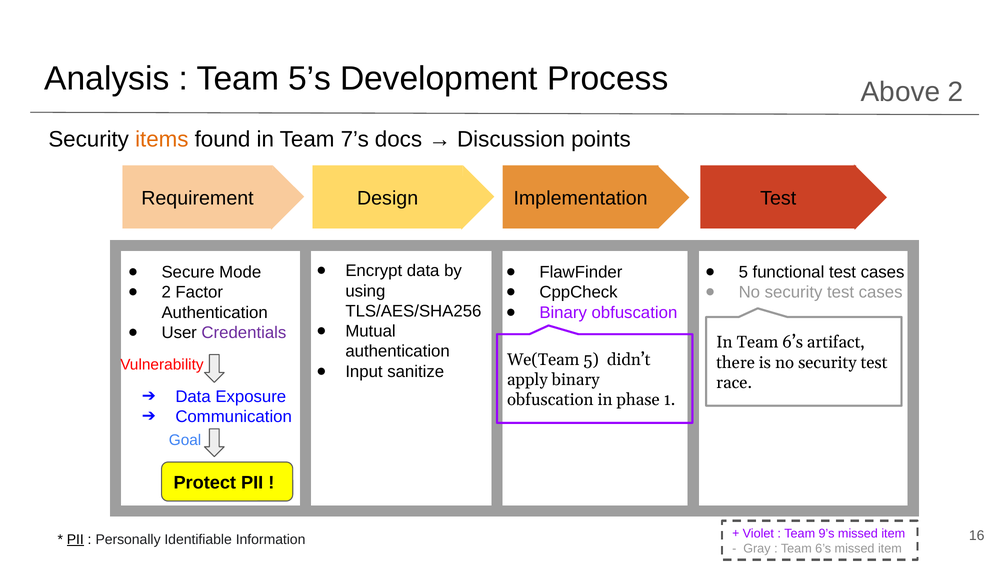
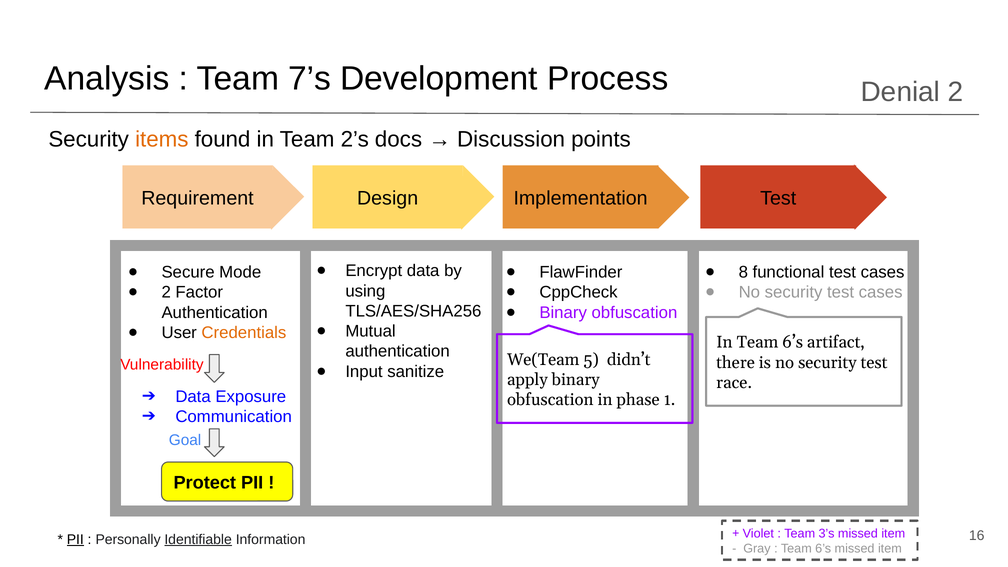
5’s: 5’s -> 7’s
Above: Above -> Denial
7’s: 7’s -> 2’s
5 at (743, 272): 5 -> 8
Credentials colour: purple -> orange
9’s: 9’s -> 3’s
Identifiable underline: none -> present
